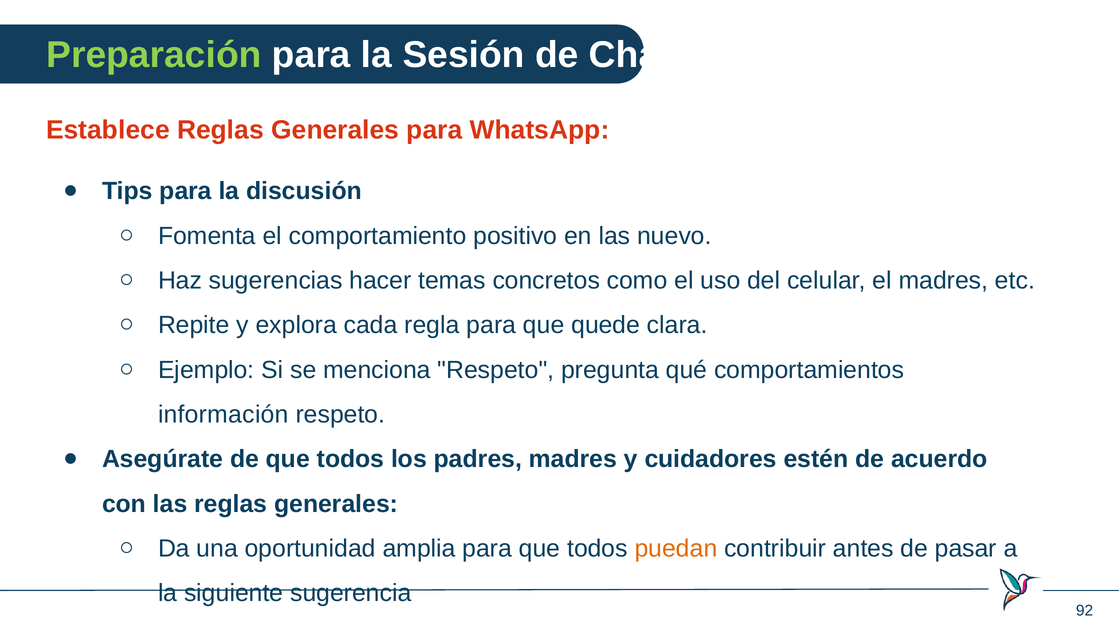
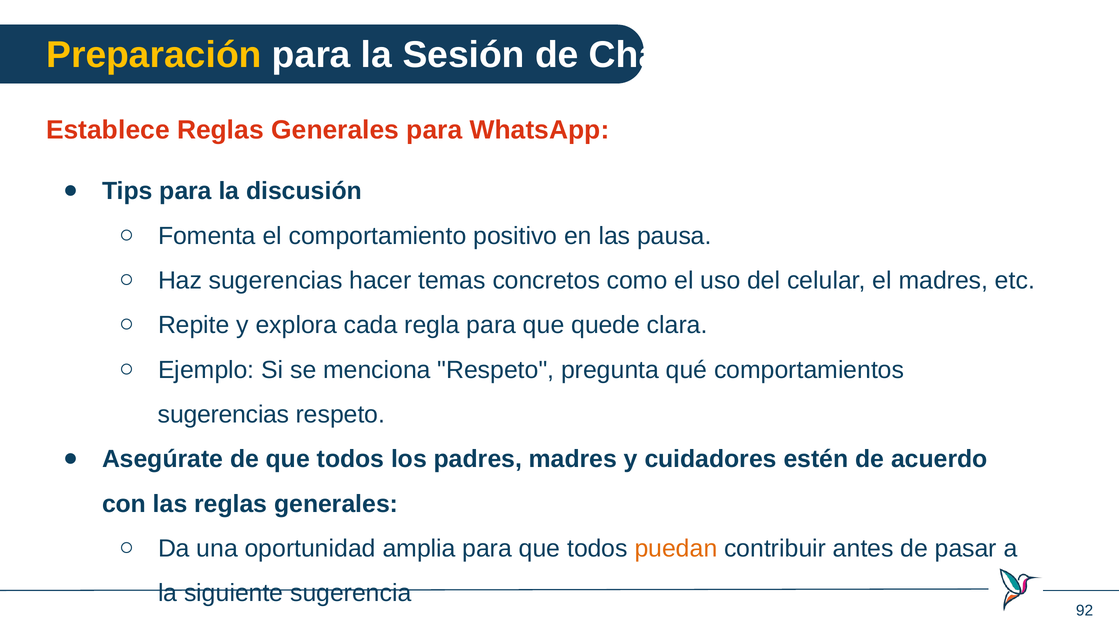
Preparación colour: light green -> yellow
nuevo: nuevo -> pausa
información at (223, 415): información -> sugerencias
